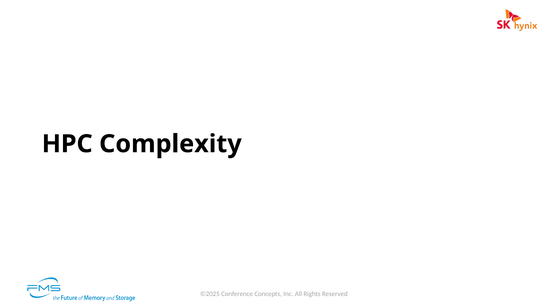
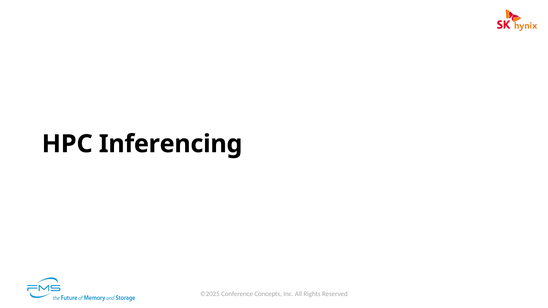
Complexity: Complexity -> Inferencing
